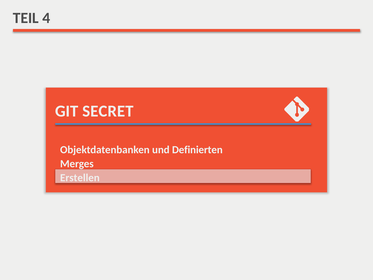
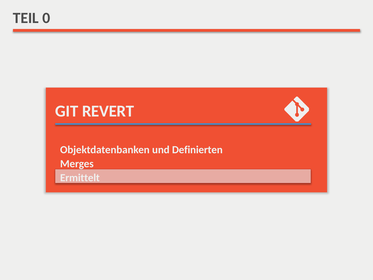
4: 4 -> 0
SECRET: SECRET -> REVERT
Erstellen: Erstellen -> Ermittelt
